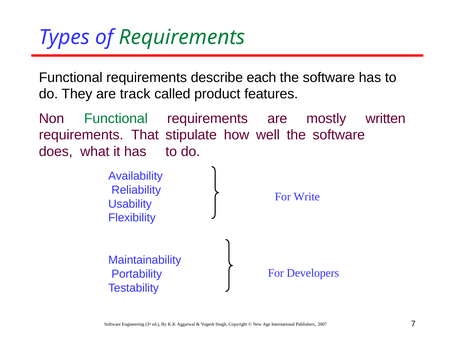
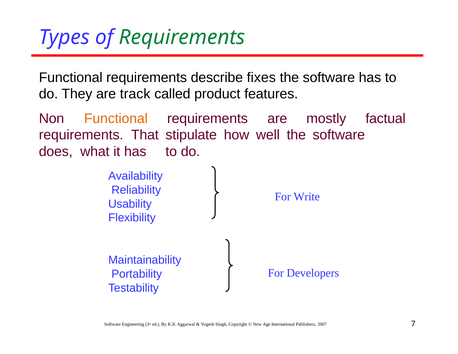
each: each -> fixes
Functional at (116, 118) colour: green -> orange
written: written -> factual
